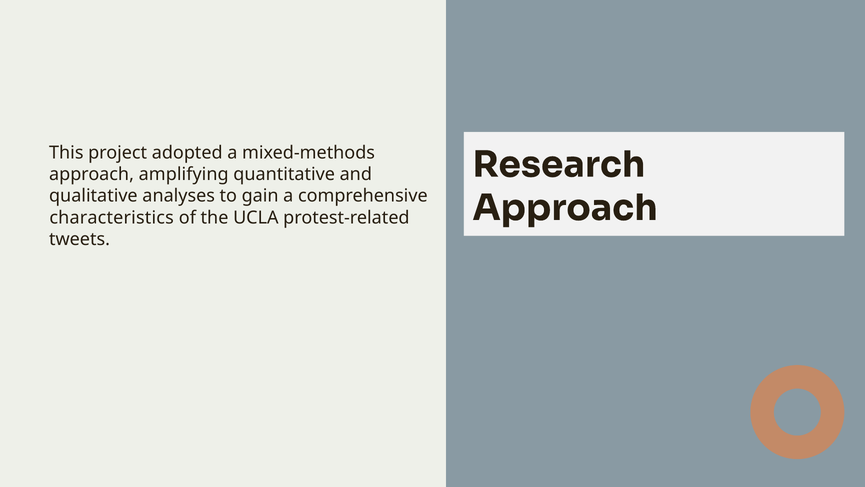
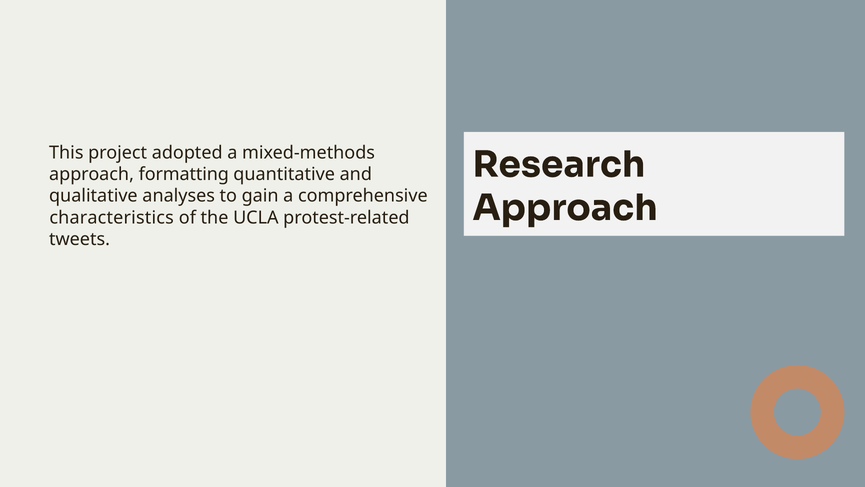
amplifying: amplifying -> formatting
